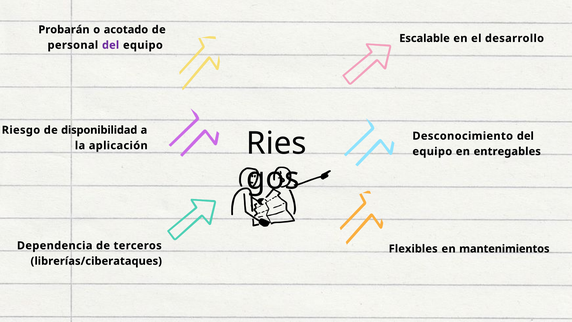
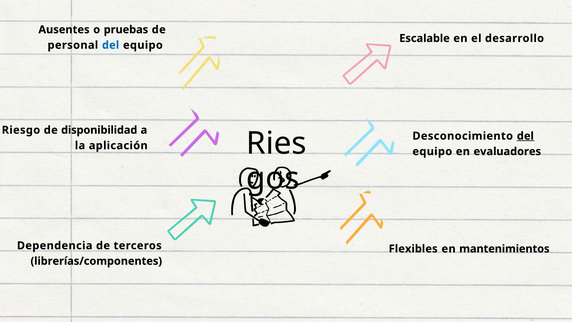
Probarán: Probarán -> Ausentes
acotado: acotado -> pruebas
del at (111, 45) colour: purple -> blue
del at (525, 136) underline: none -> present
entregables: entregables -> evaluadores
librerías/ciberataques: librerías/ciberataques -> librerías/componentes
